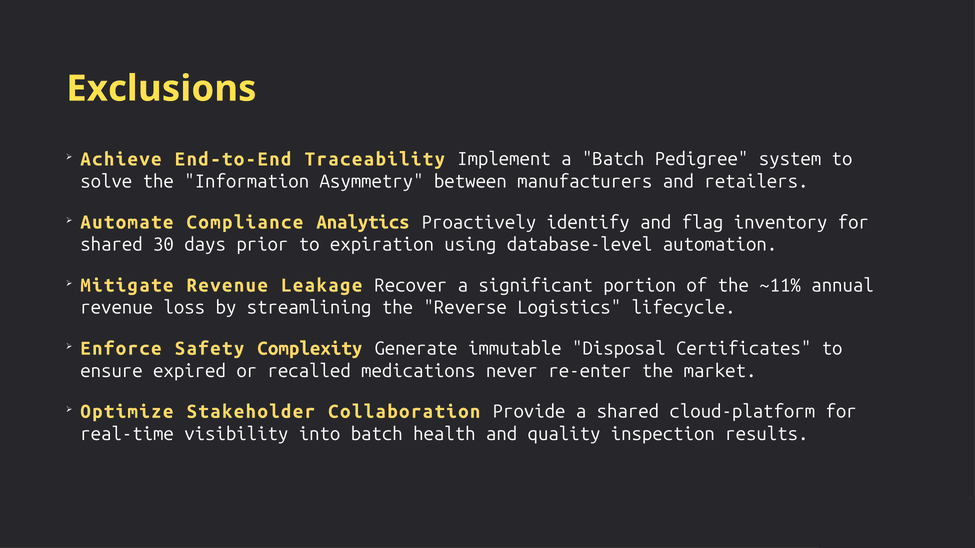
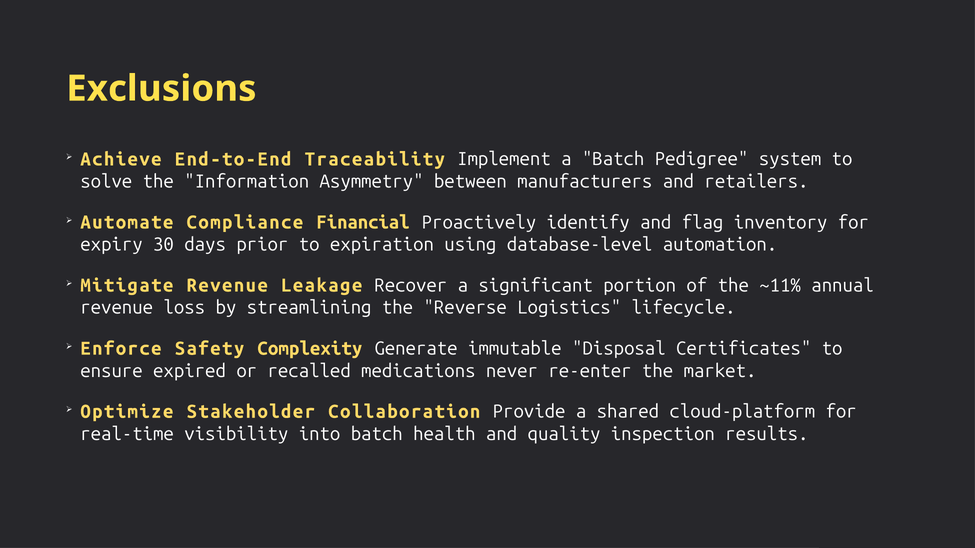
Analytics: Analytics -> Financial
shared at (112, 245): shared -> expiry
